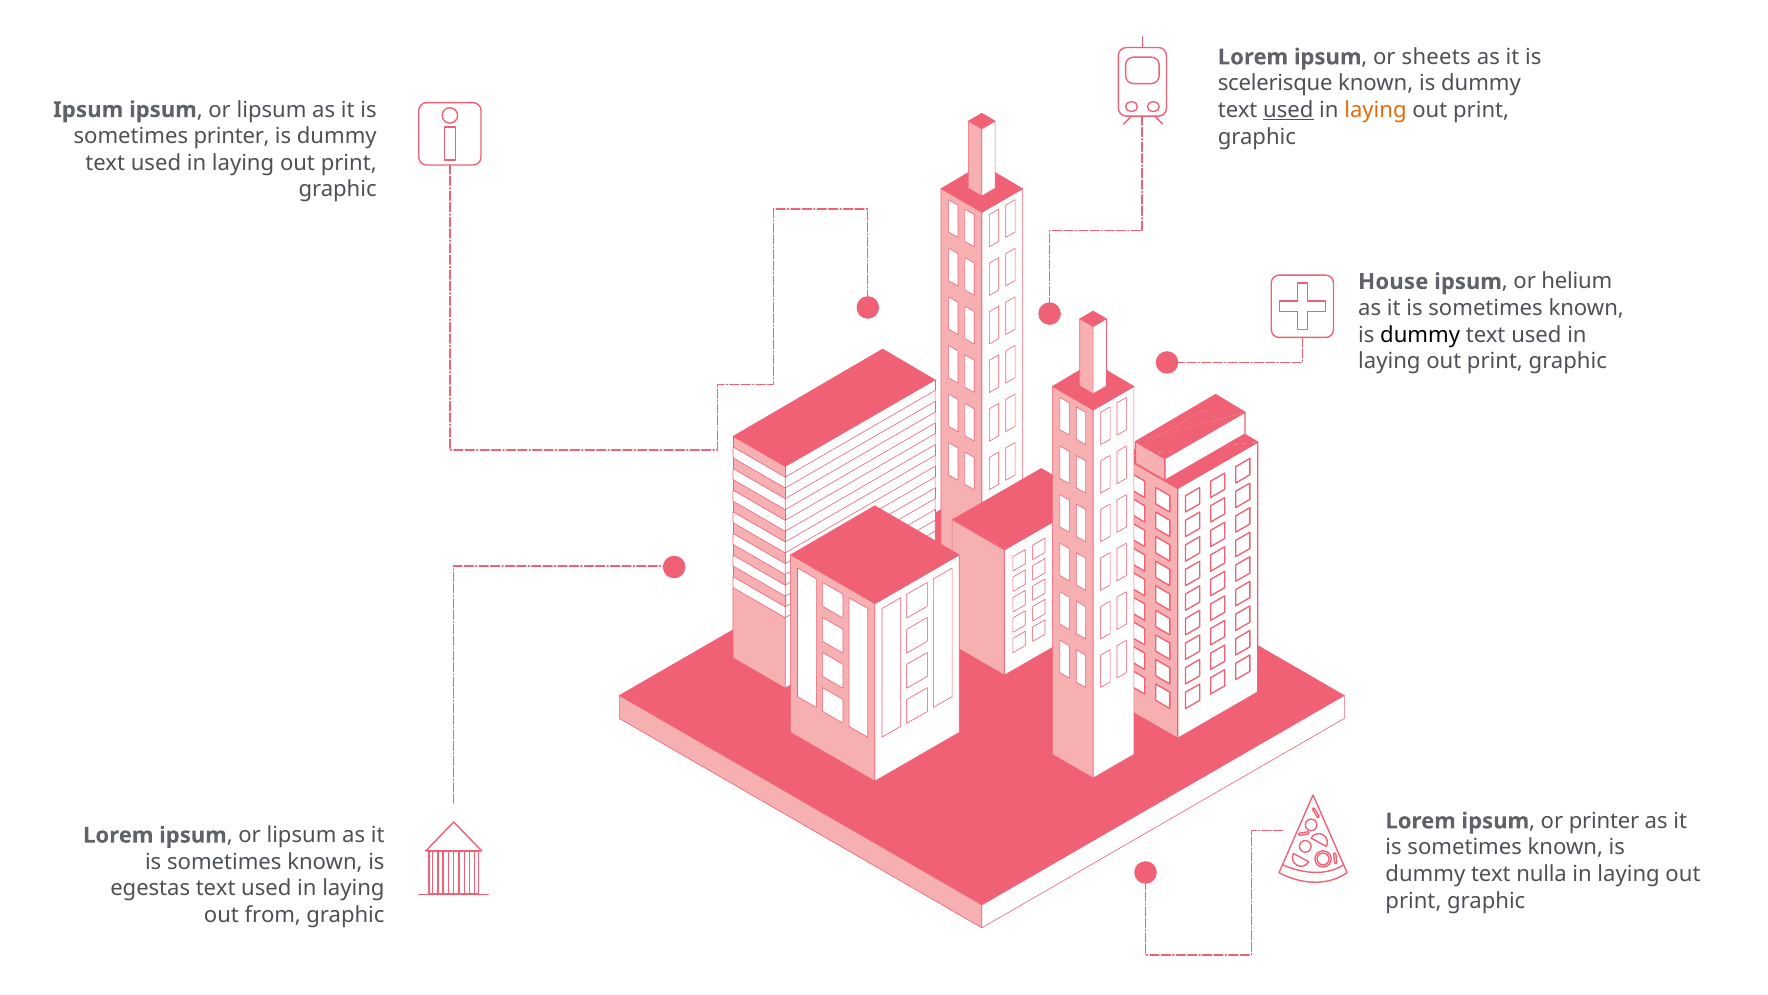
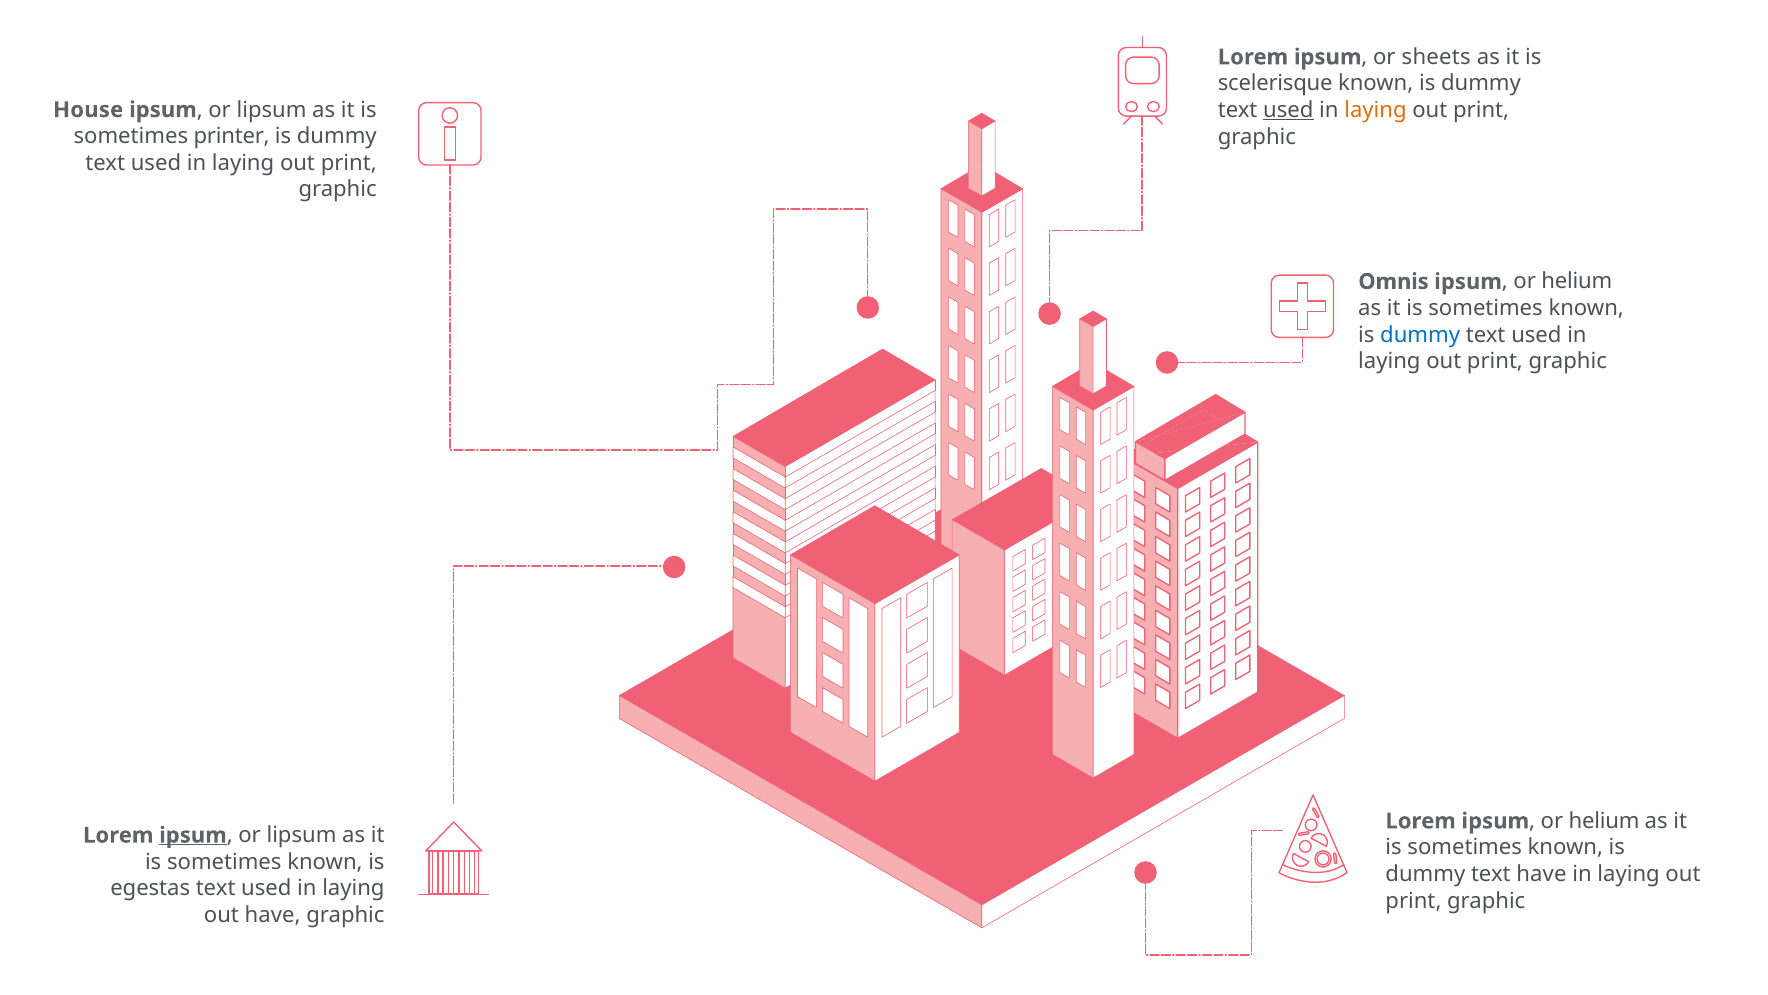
Ipsum at (88, 110): Ipsum -> House
House: House -> Omnis
dummy at (1420, 335) colour: black -> blue
printer at (1604, 821): printer -> helium
ipsum at (193, 835) underline: none -> present
text nulla: nulla -> have
out from: from -> have
